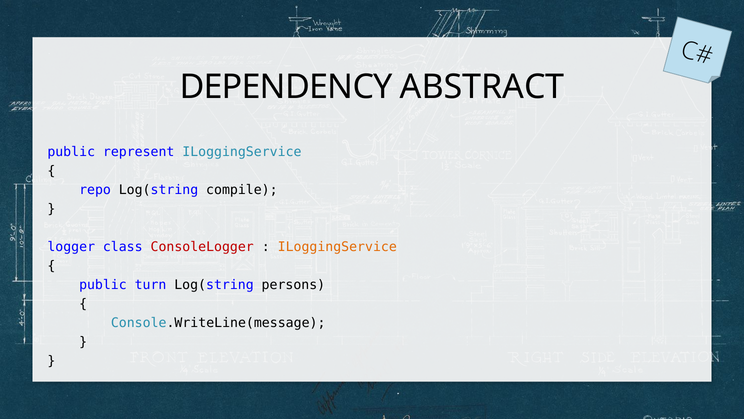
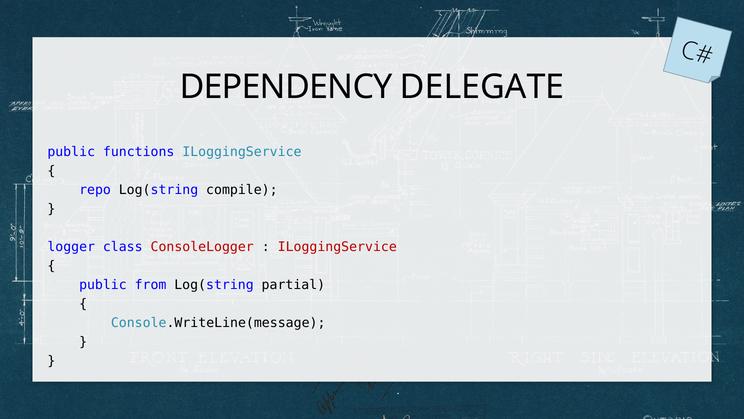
ABSTRACT: ABSTRACT -> DELEGATE
represent: represent -> functions
ILoggingService at (337, 246) colour: orange -> red
turn: turn -> from
persons: persons -> partial
